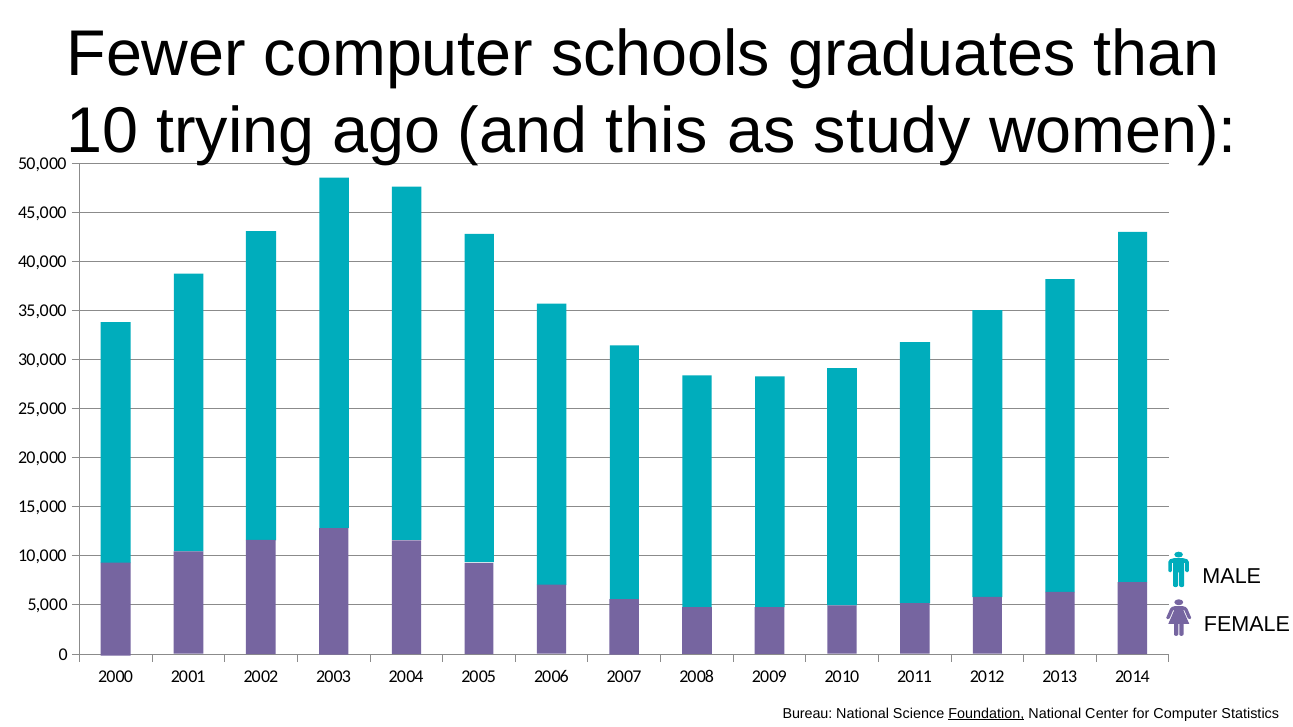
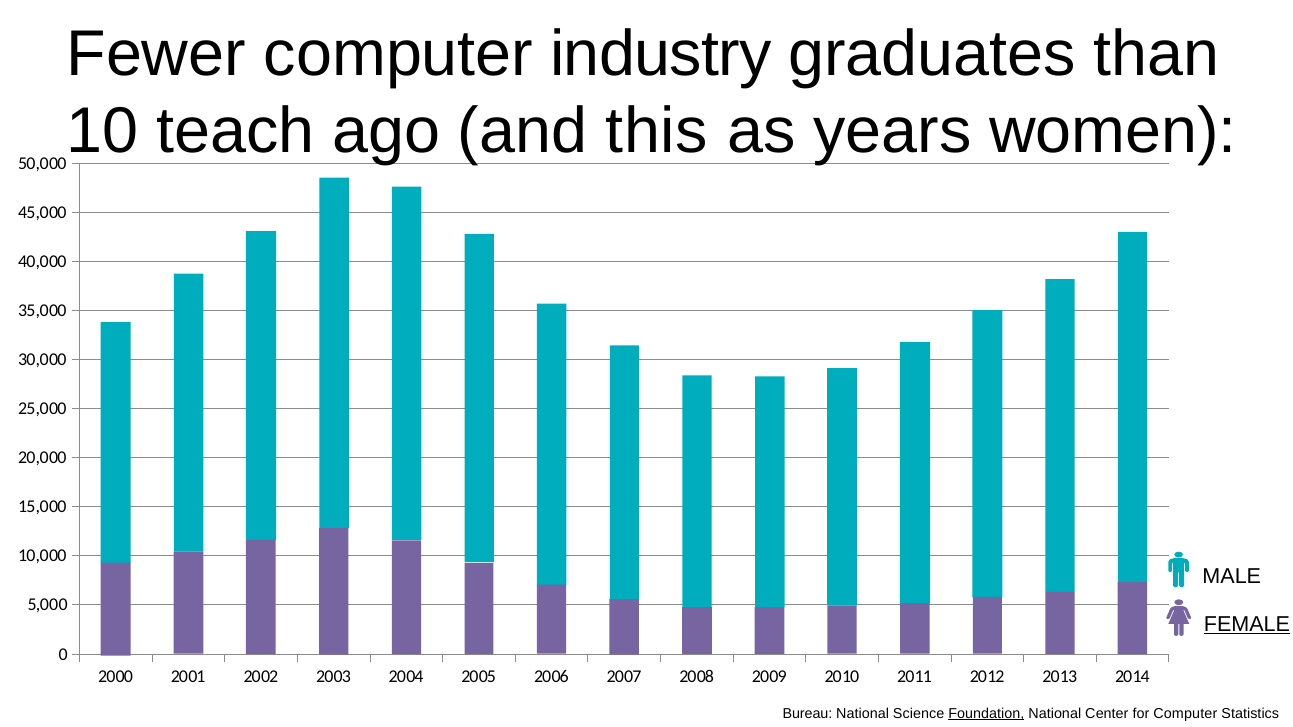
schools: schools -> industry
trying: trying -> teach
study: study -> years
FEMALE underline: none -> present
